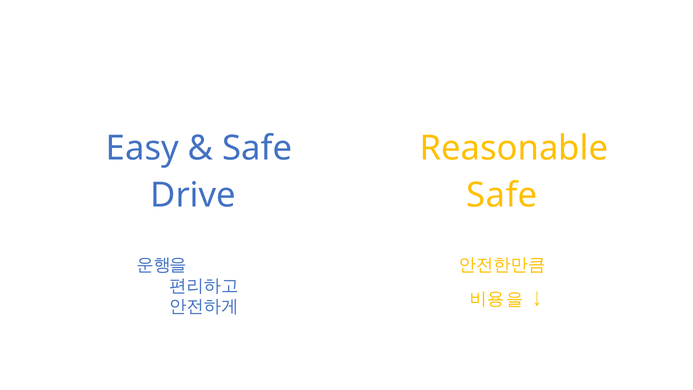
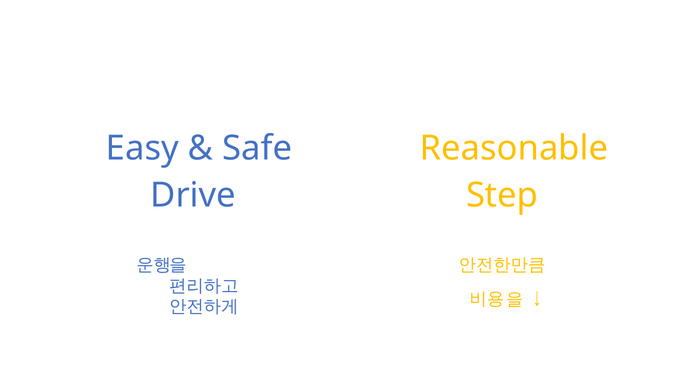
Drive Safe: Safe -> Step
